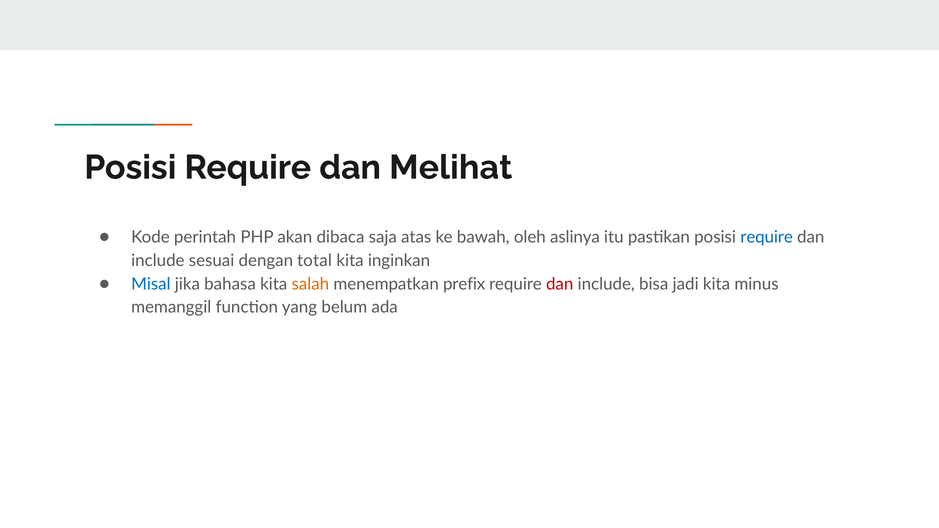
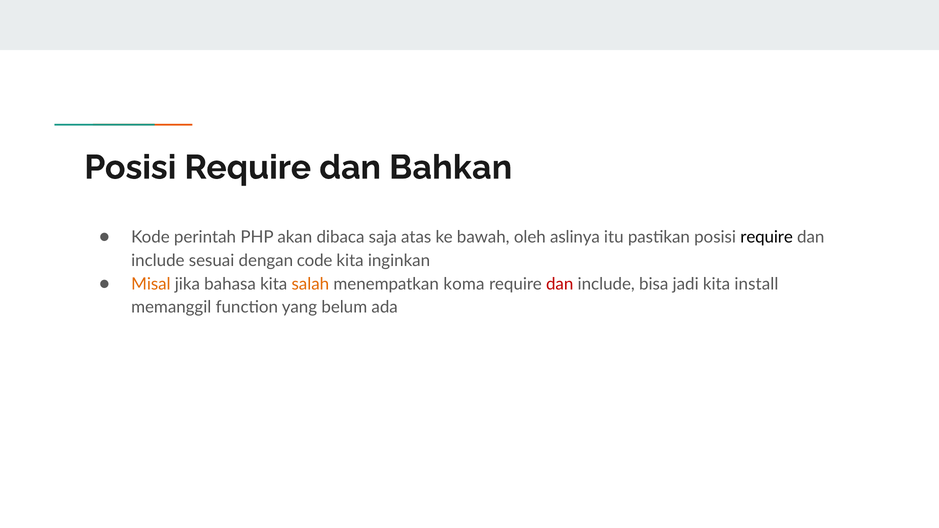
Melihat: Melihat -> Bahkan
require at (767, 237) colour: blue -> black
total: total -> code
Misal colour: blue -> orange
prefix: prefix -> koma
minus: minus -> install
